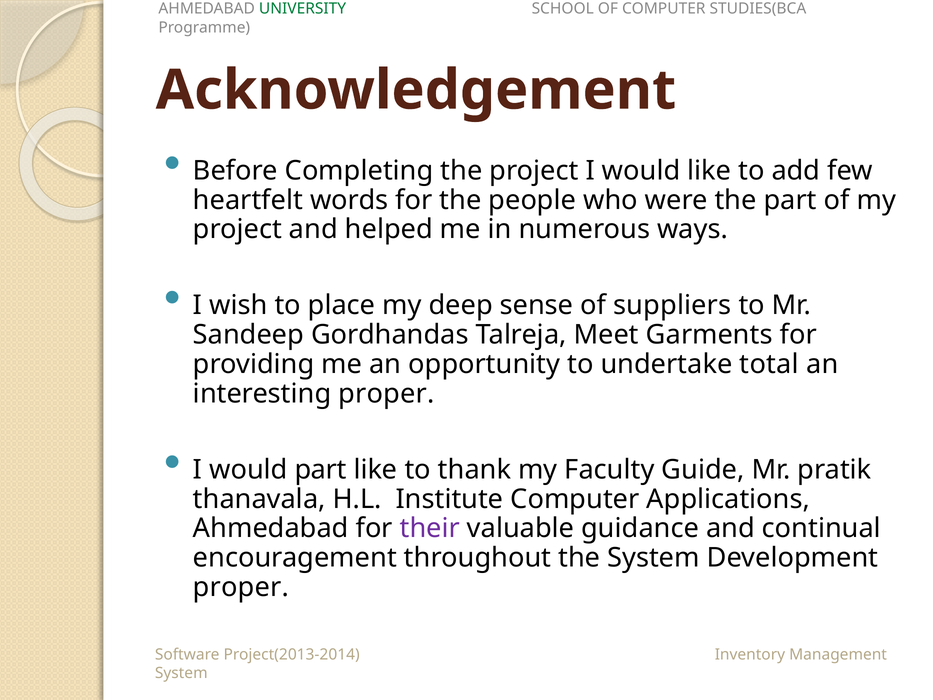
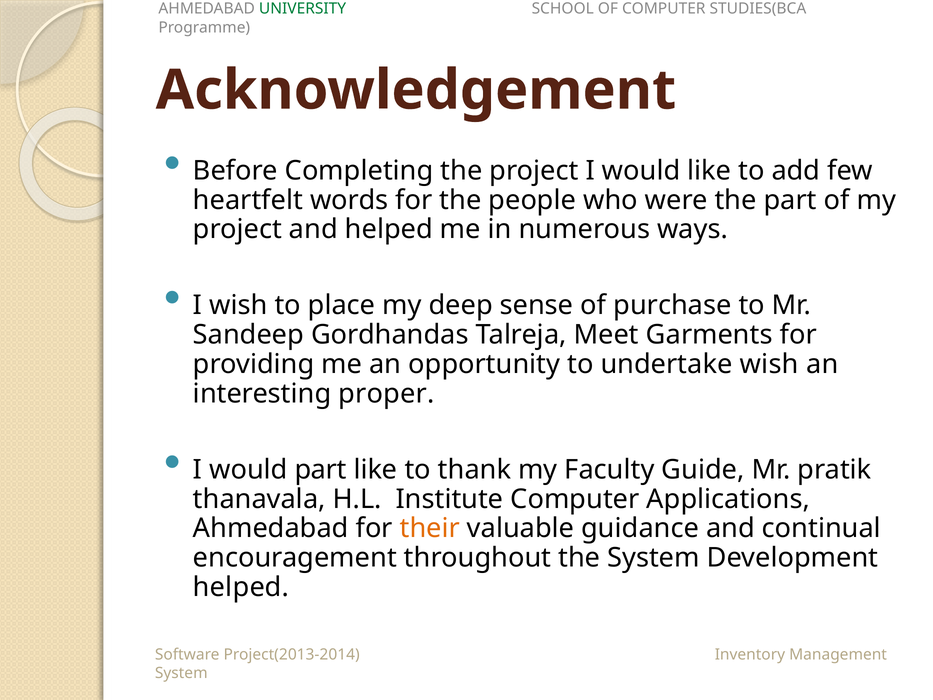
suppliers: suppliers -> purchase
undertake total: total -> wish
their colour: purple -> orange
proper at (241, 587): proper -> helped
